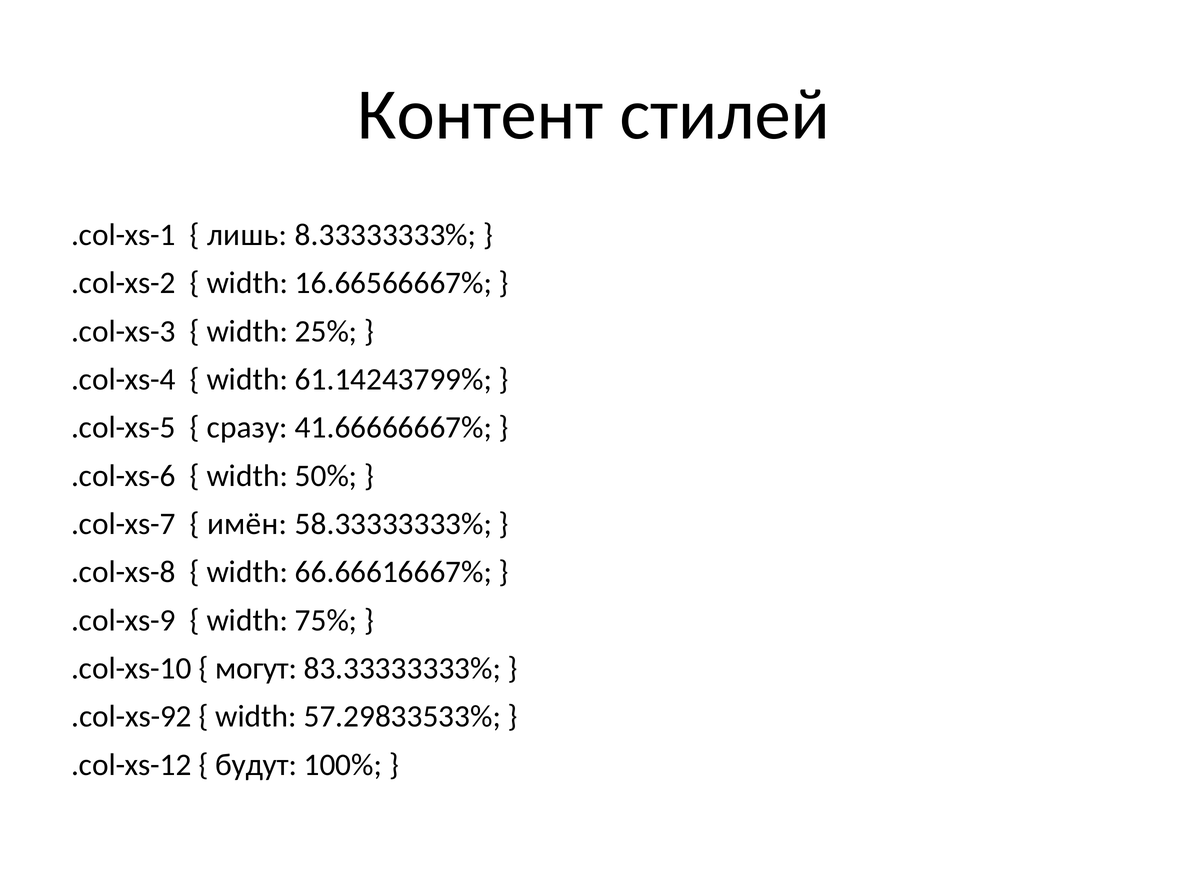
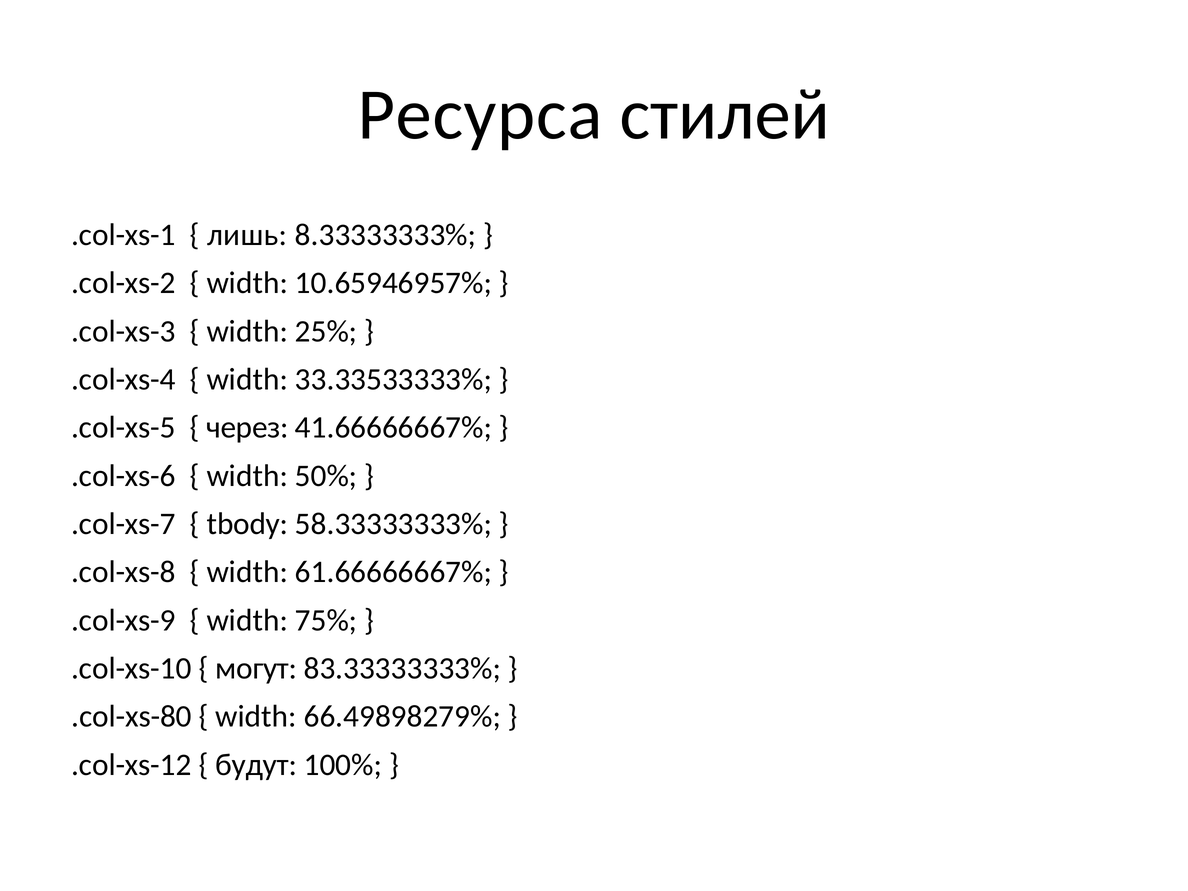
Контент: Контент -> Ресурса
16.66566667%: 16.66566667% -> 10.65946957%
61.14243799%: 61.14243799% -> 33.33533333%
сразу: сразу -> через
имён: имён -> tbody
66.66616667%: 66.66616667% -> 61.66666667%
.col-xs-92: .col-xs-92 -> .col-xs-80
57.29833533%: 57.29833533% -> 66.49898279%
